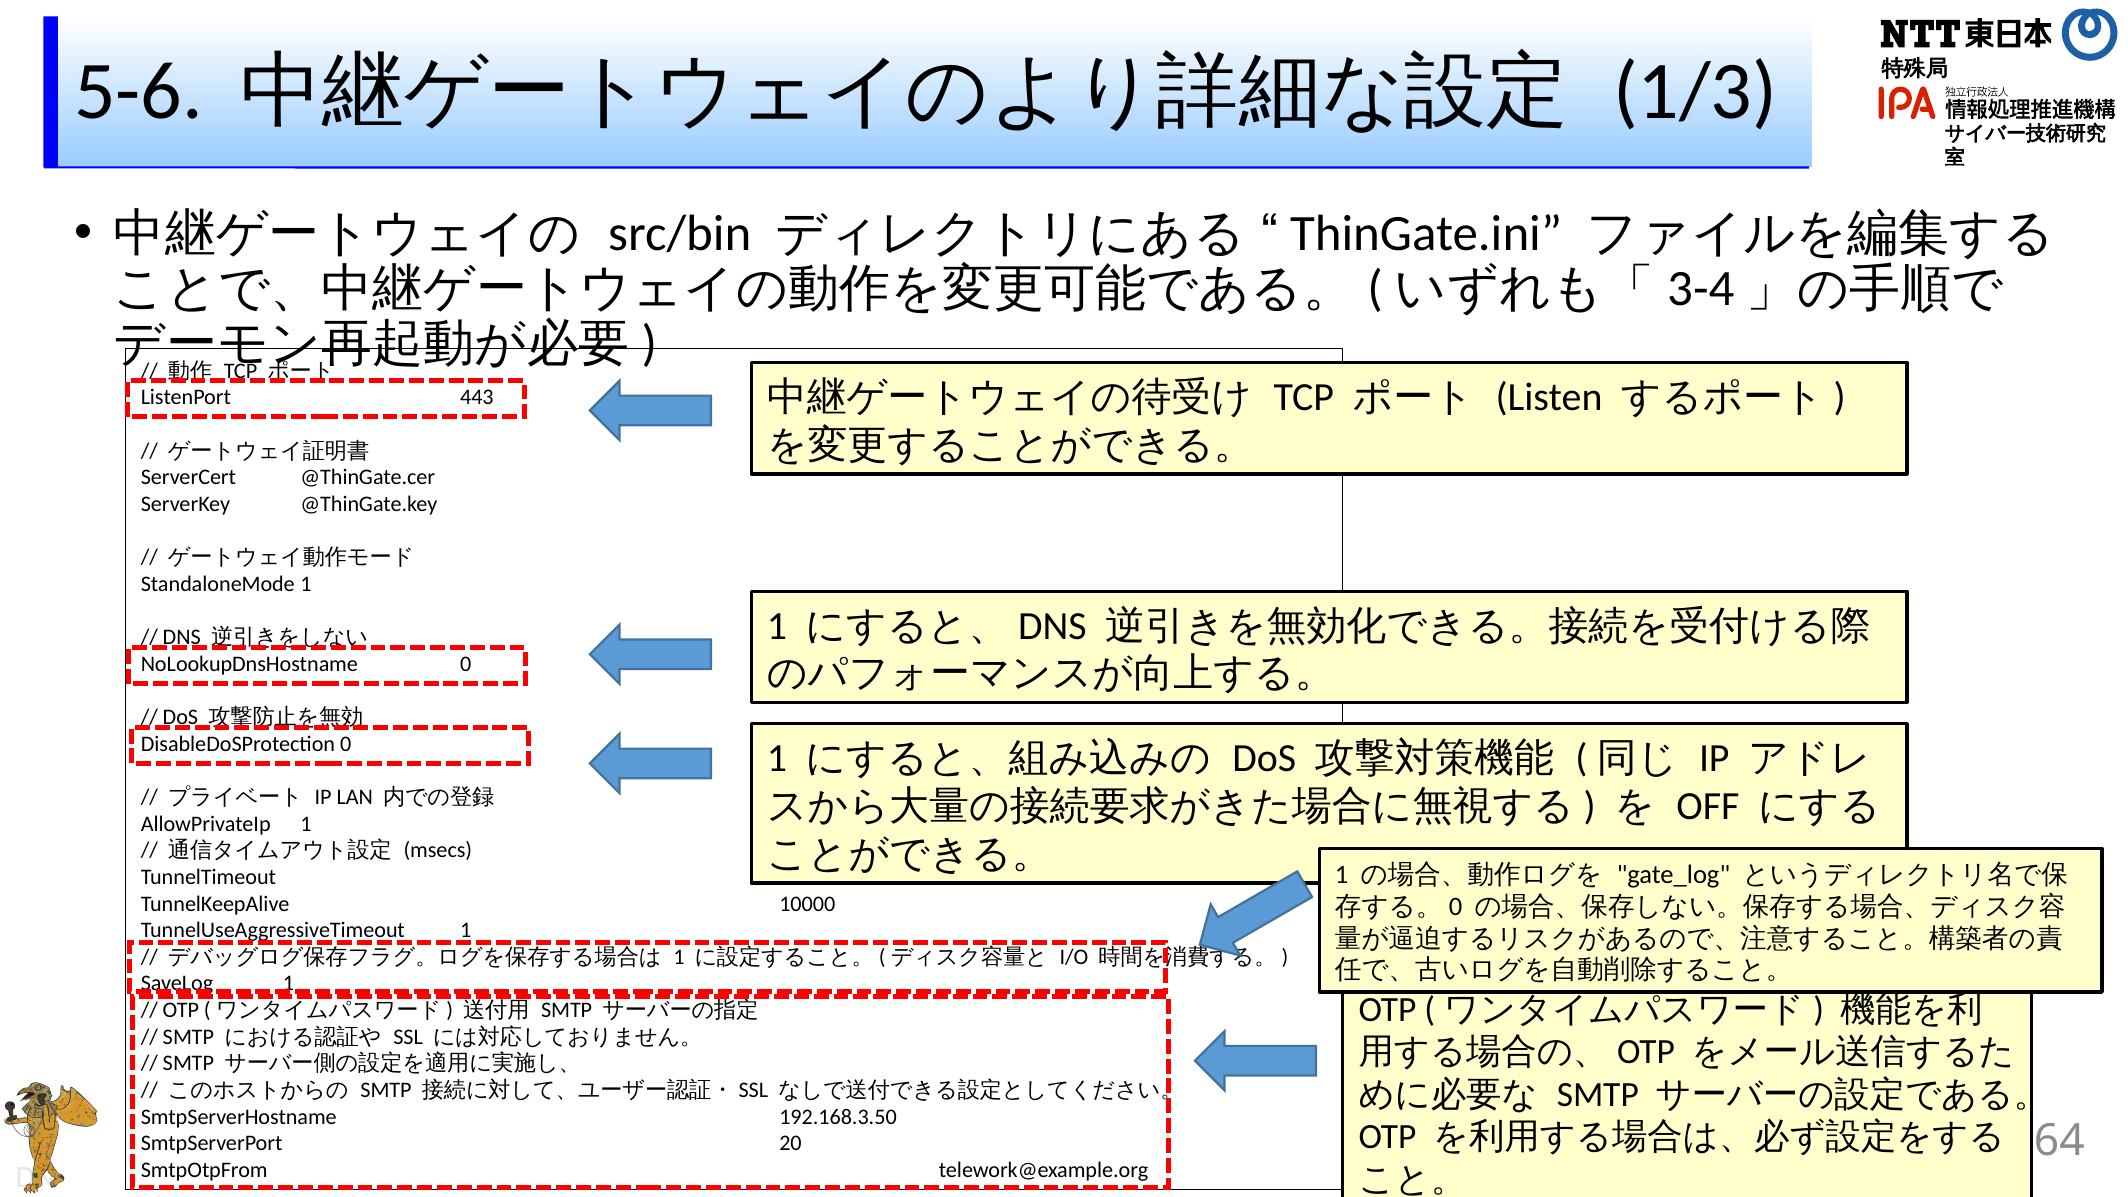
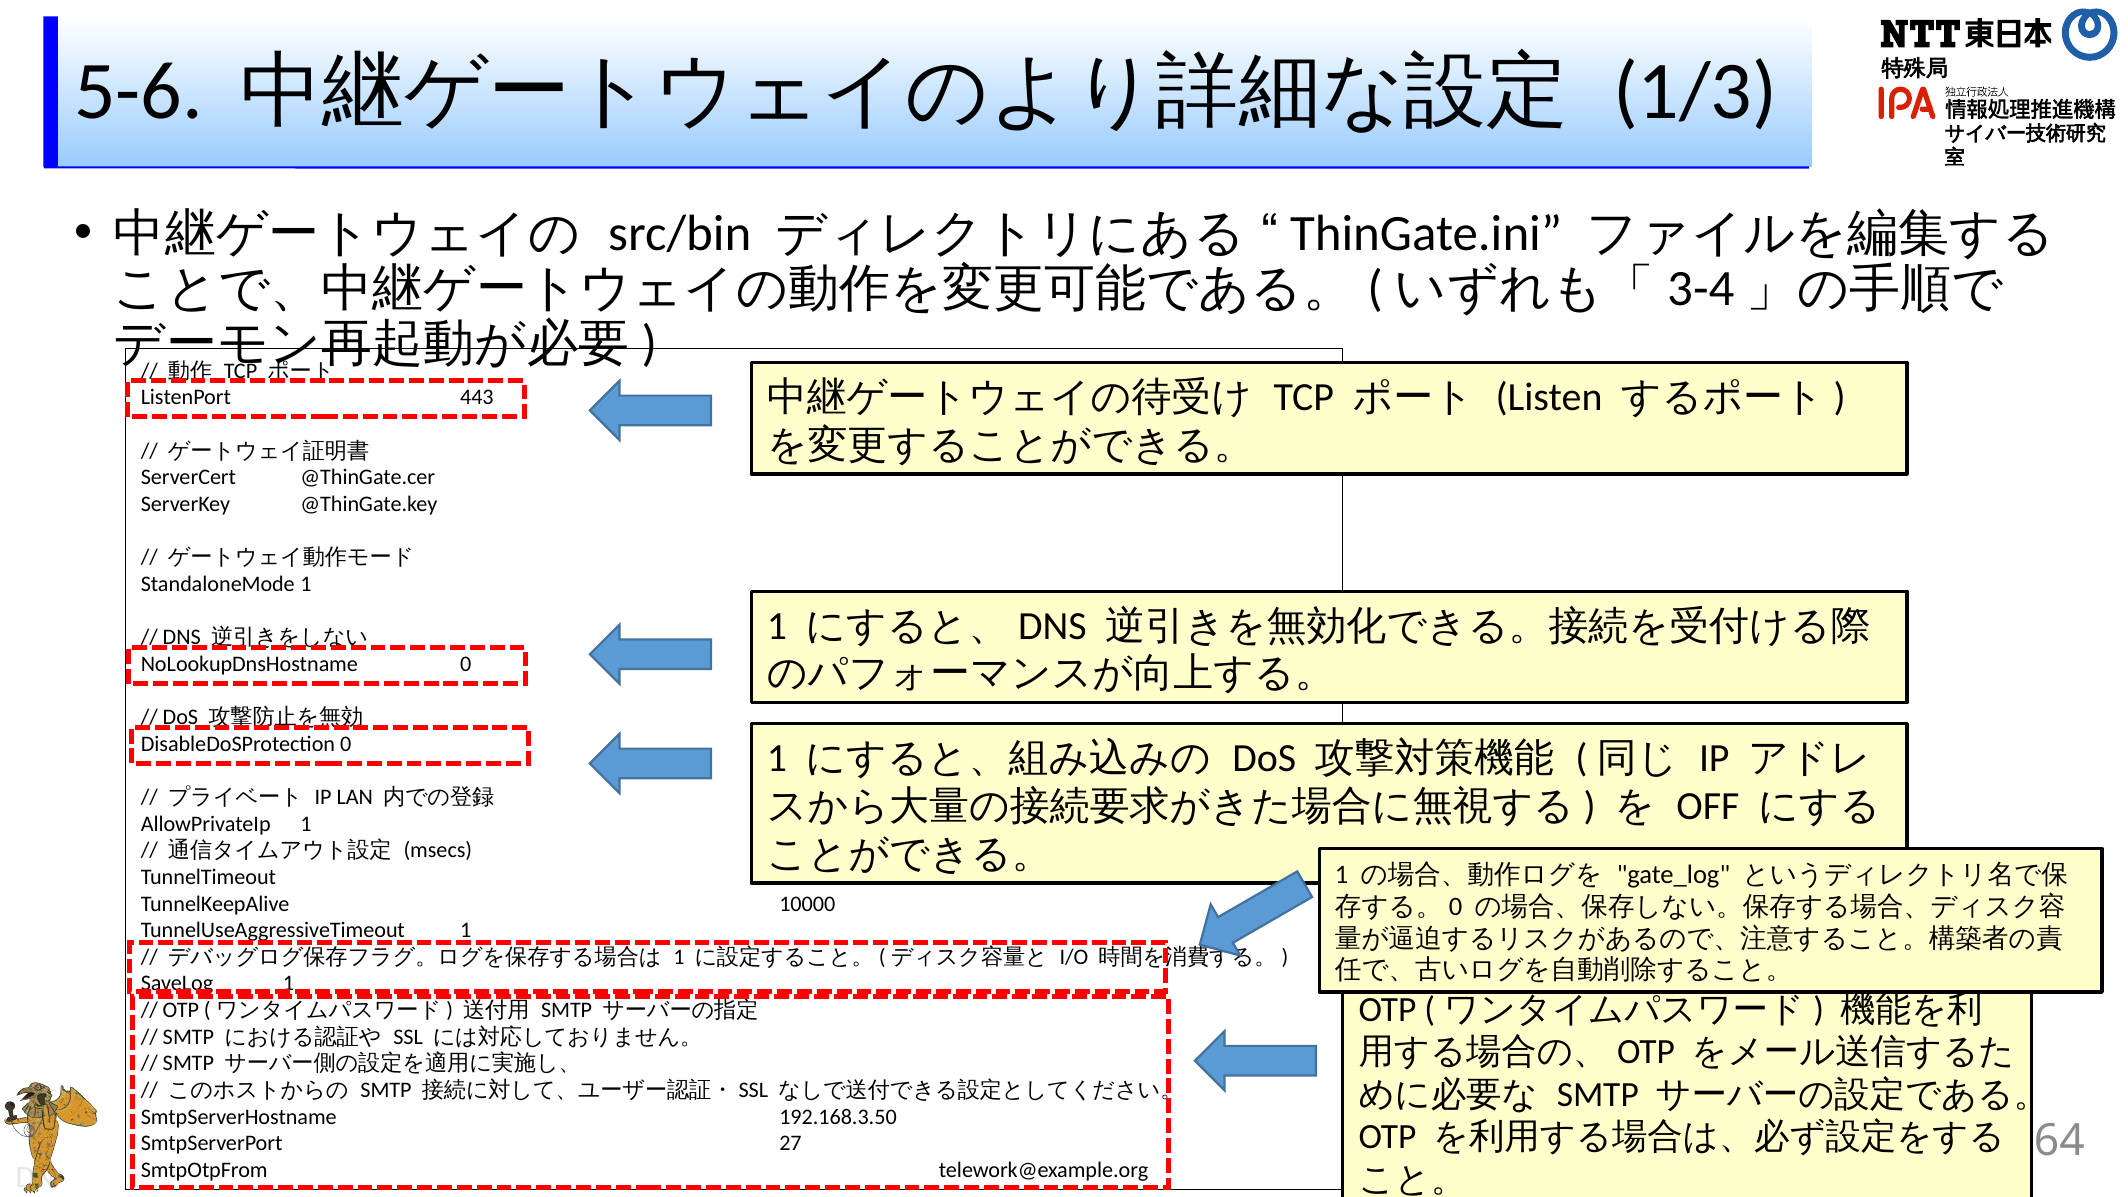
20: 20 -> 27
